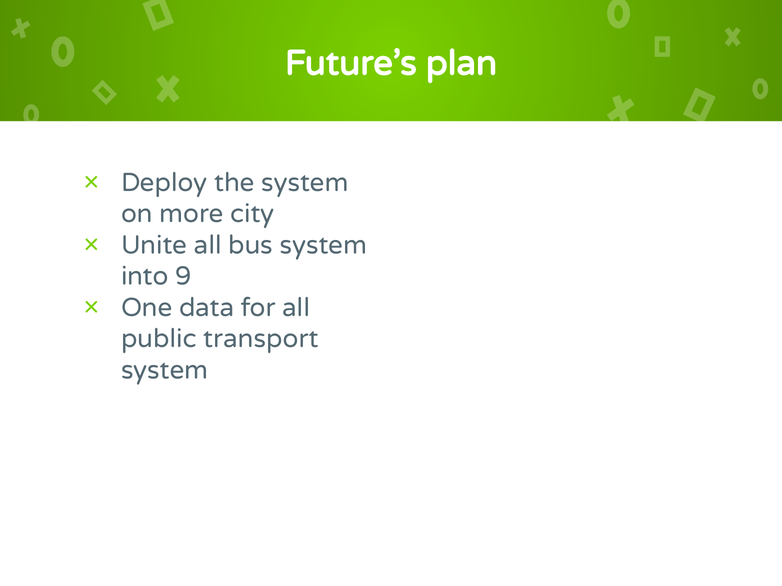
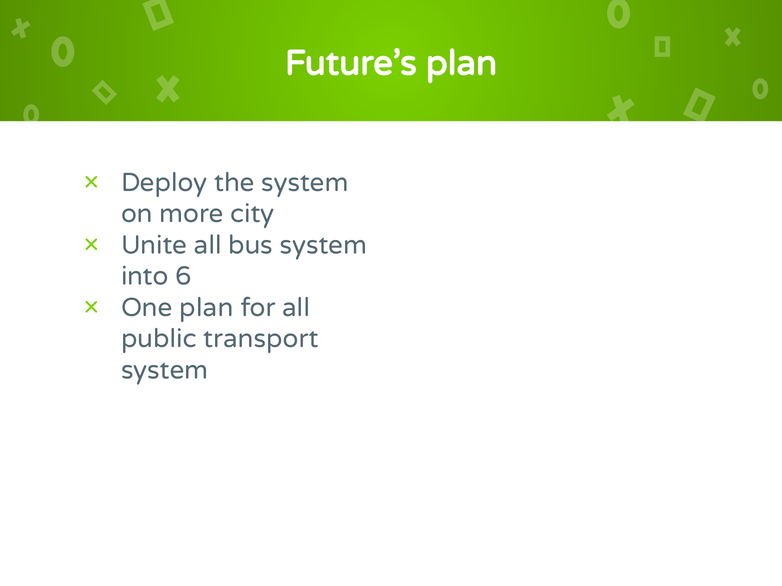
9: 9 -> 6
One data: data -> plan
